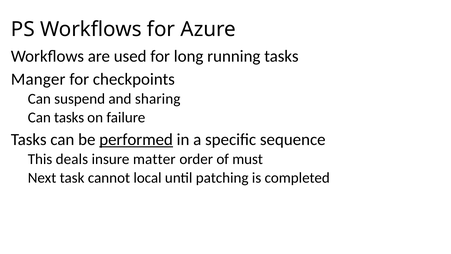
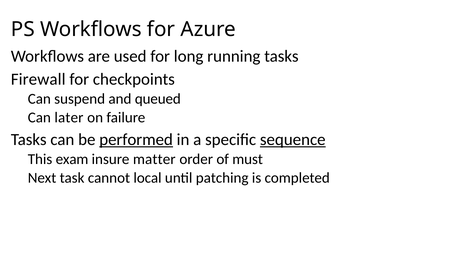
Manger: Manger -> Firewall
sharing: sharing -> queued
Can tasks: tasks -> later
sequence underline: none -> present
deals: deals -> exam
